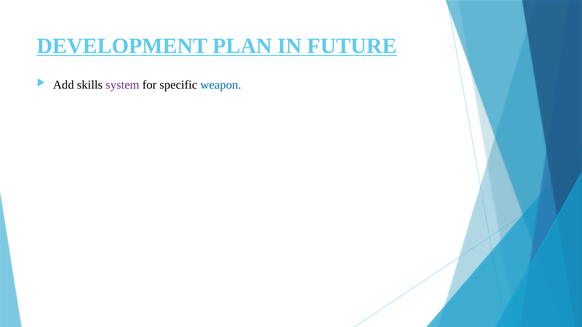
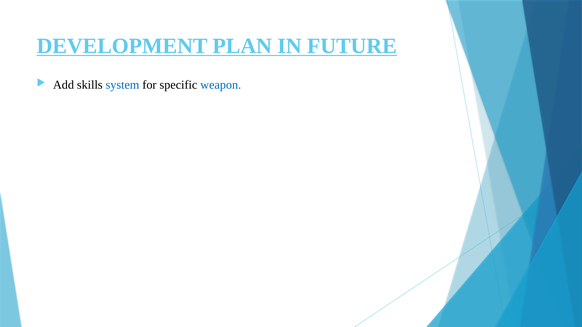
system colour: purple -> blue
